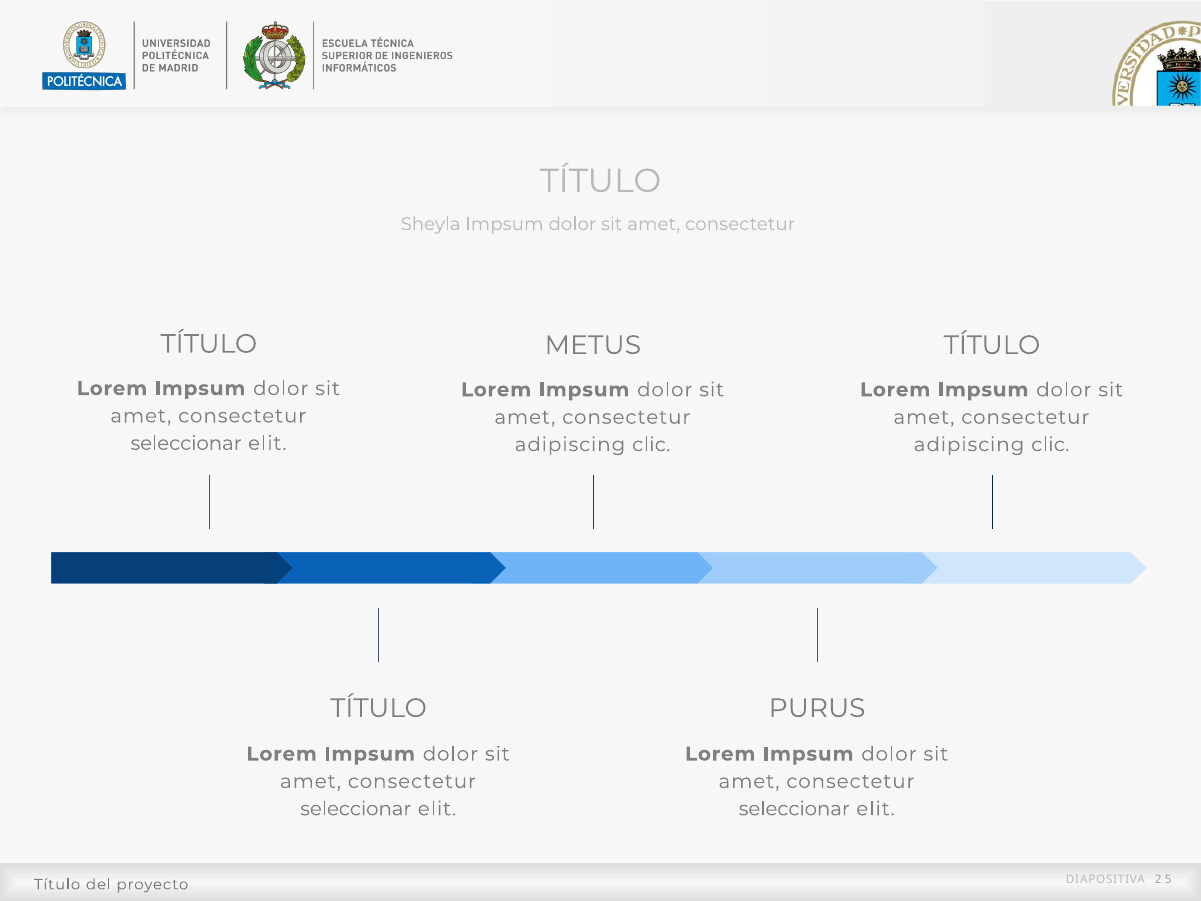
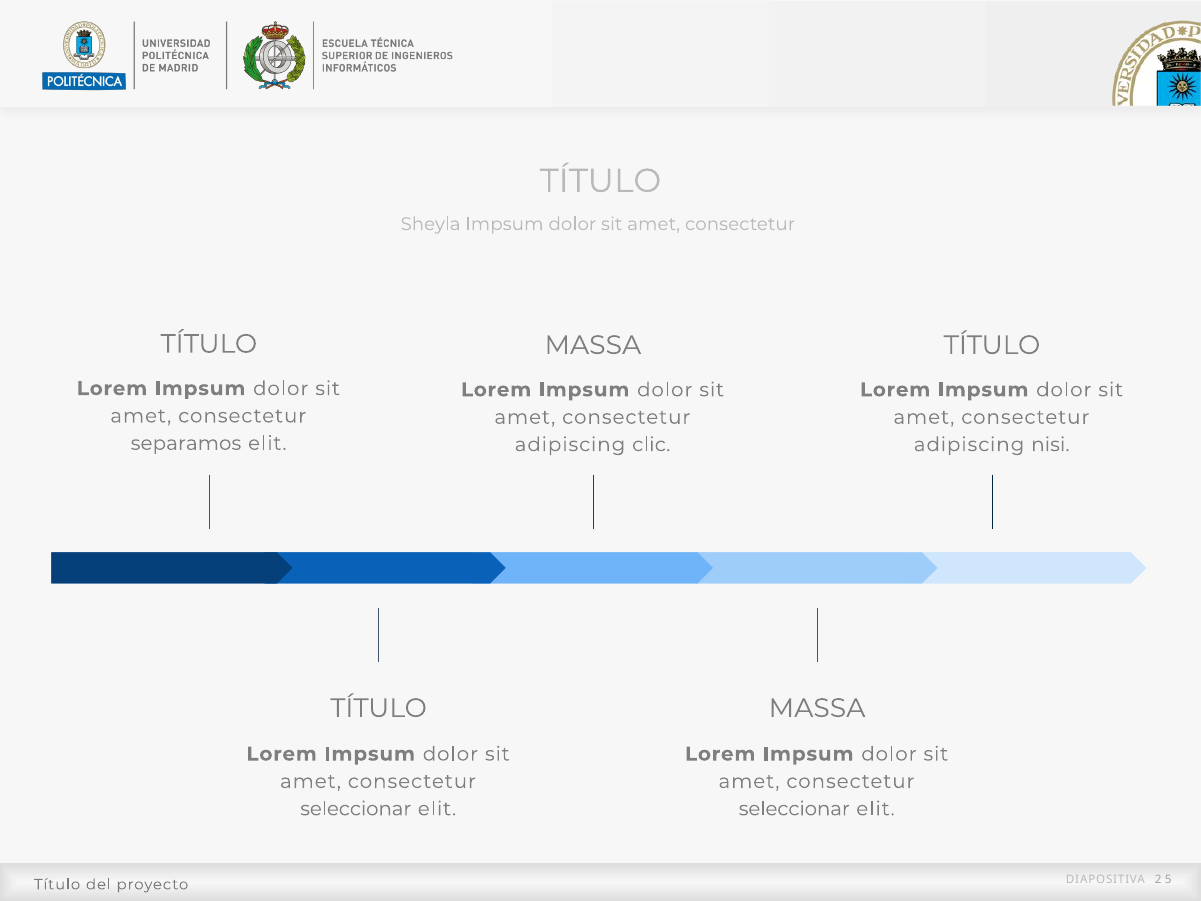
METUS at (593, 345): METUS -> MASSA
seleccionar at (186, 443): seleccionar -> separamos
clic at (1050, 444): clic -> nisi
PURUS at (817, 708): PURUS -> MASSA
